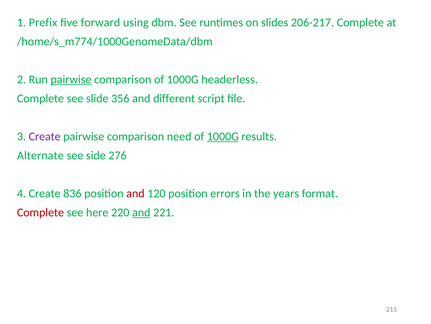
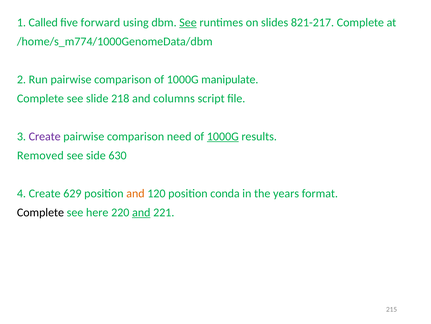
Prefix: Prefix -> Called
See at (188, 23) underline: none -> present
206-217: 206-217 -> 821-217
pairwise at (71, 79) underline: present -> none
headerless: headerless -> manipulate
356: 356 -> 218
different: different -> columns
Alternate: Alternate -> Removed
276: 276 -> 630
836: 836 -> 629
and at (135, 193) colour: red -> orange
errors: errors -> conda
Complete at (40, 212) colour: red -> black
